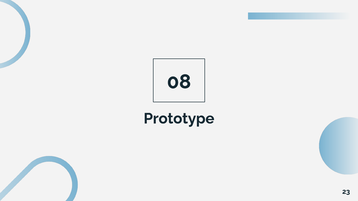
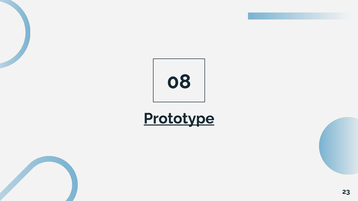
Prototype underline: none -> present
